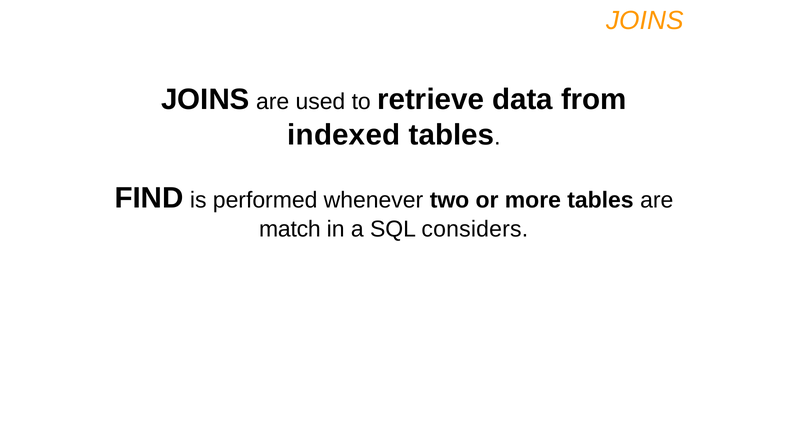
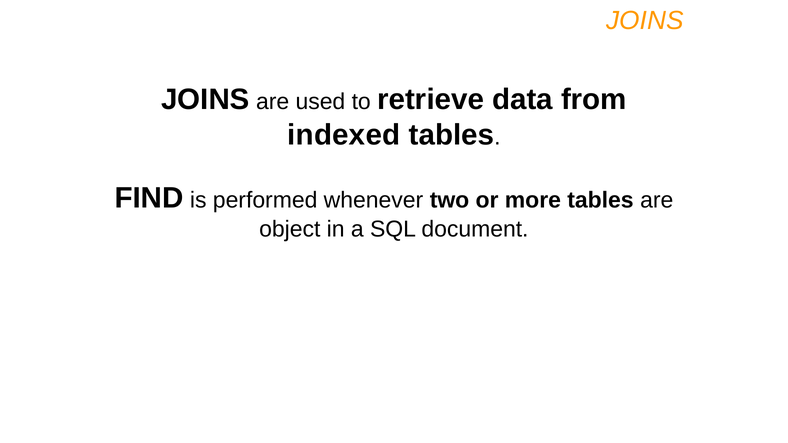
match: match -> object
considers: considers -> document
